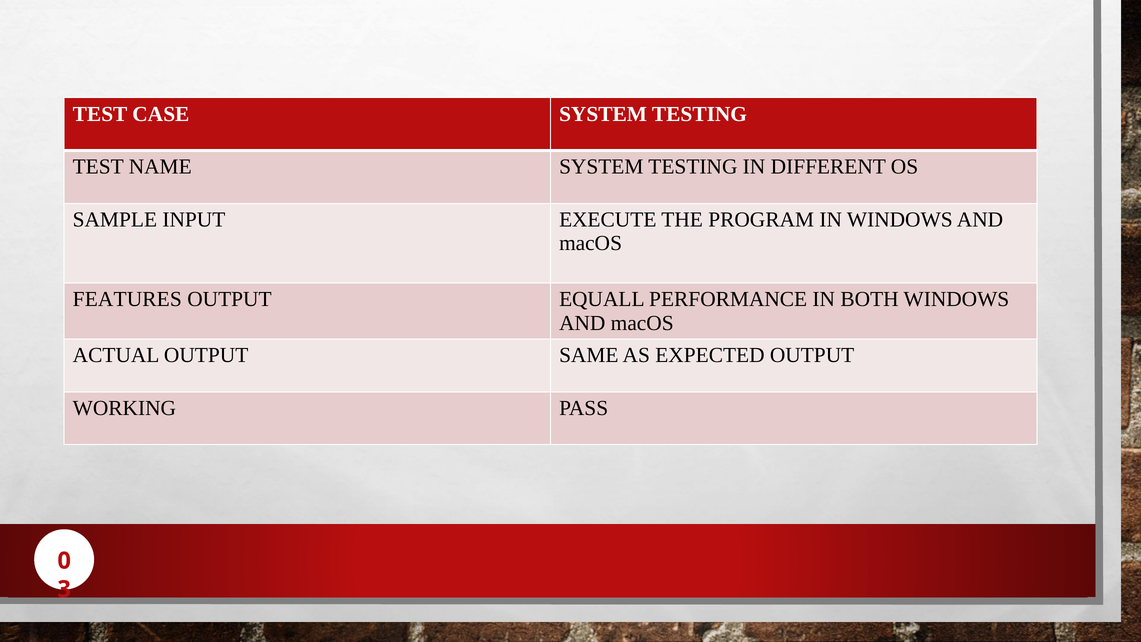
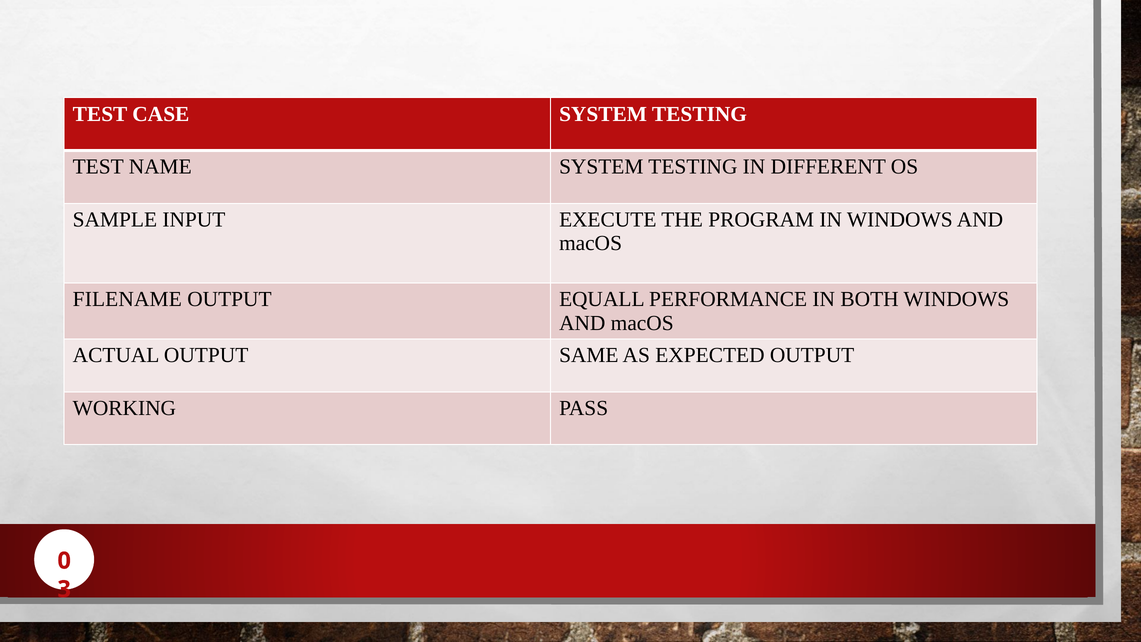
FEATURES: FEATURES -> FILENAME
